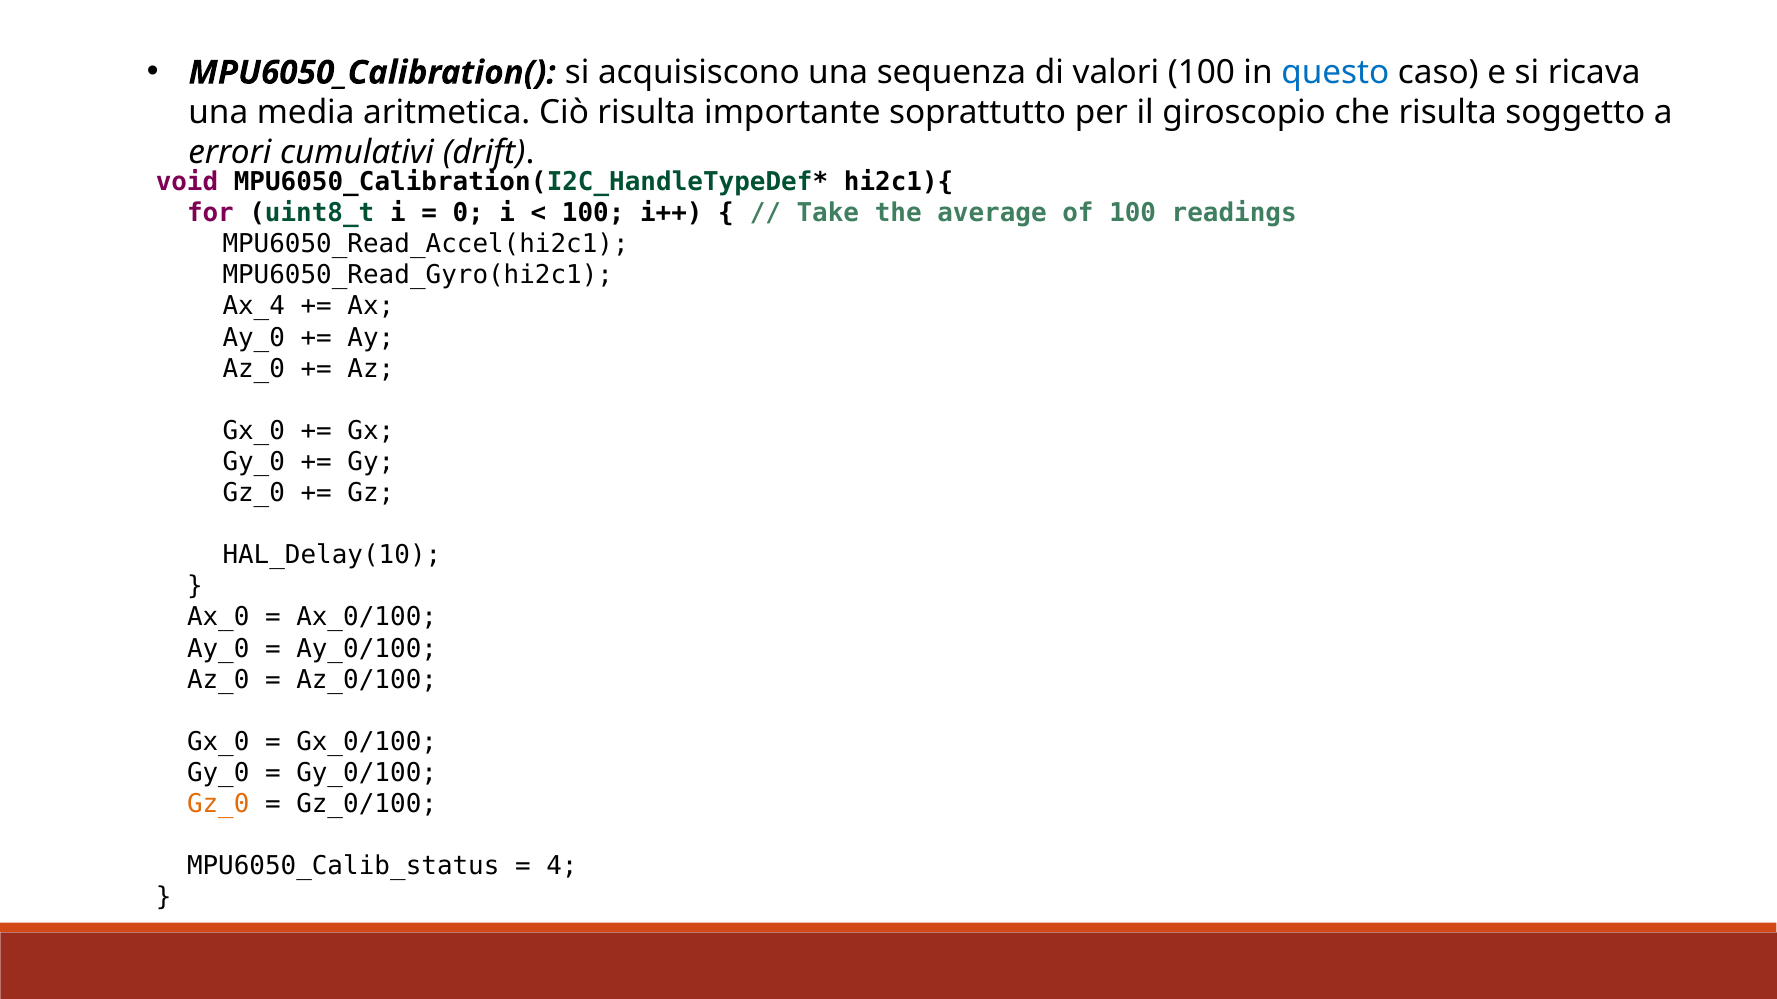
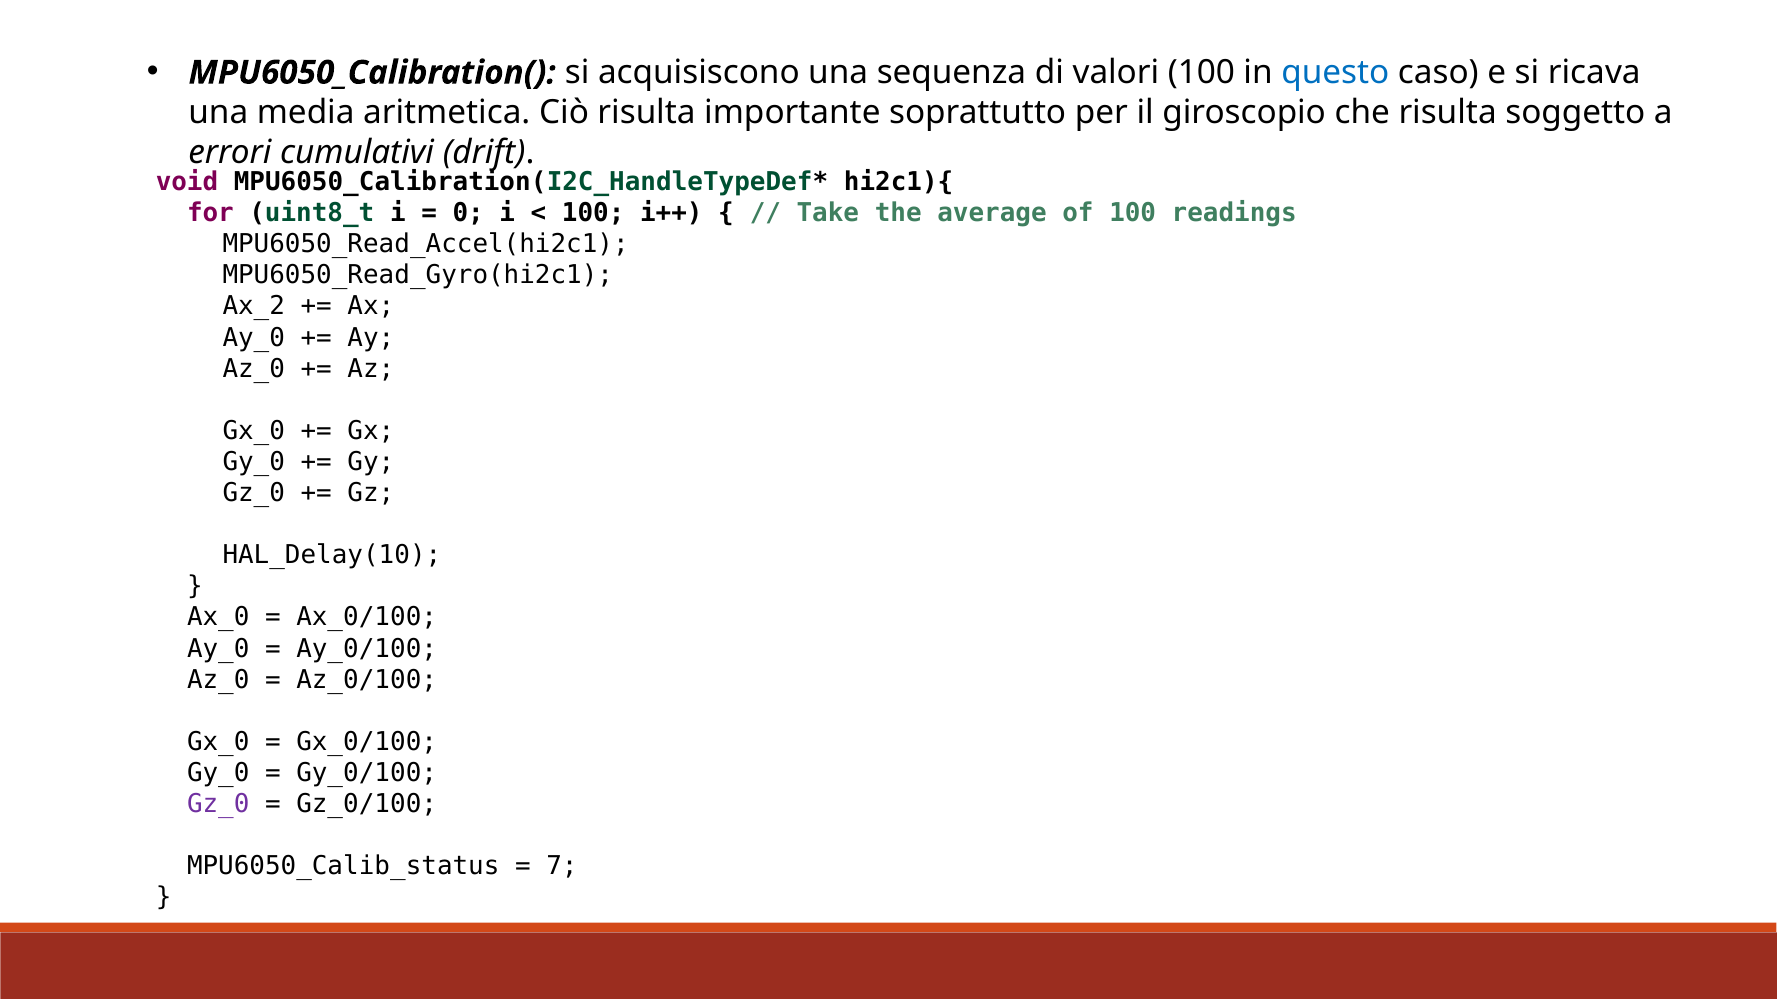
Ax_4: Ax_4 -> Ax_2
Gz_0 at (218, 804) colour: orange -> purple
4: 4 -> 7
